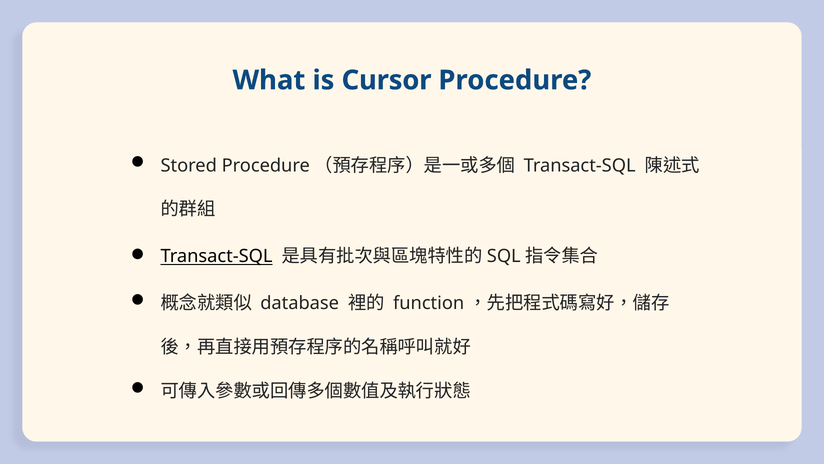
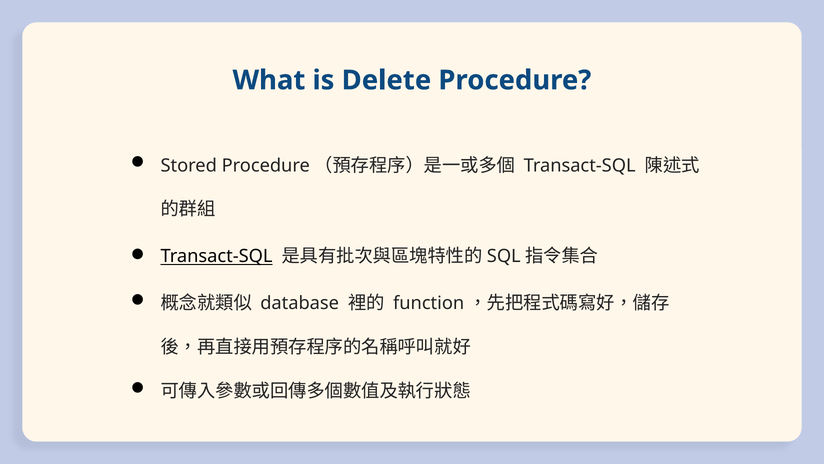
Cursor: Cursor -> Delete
